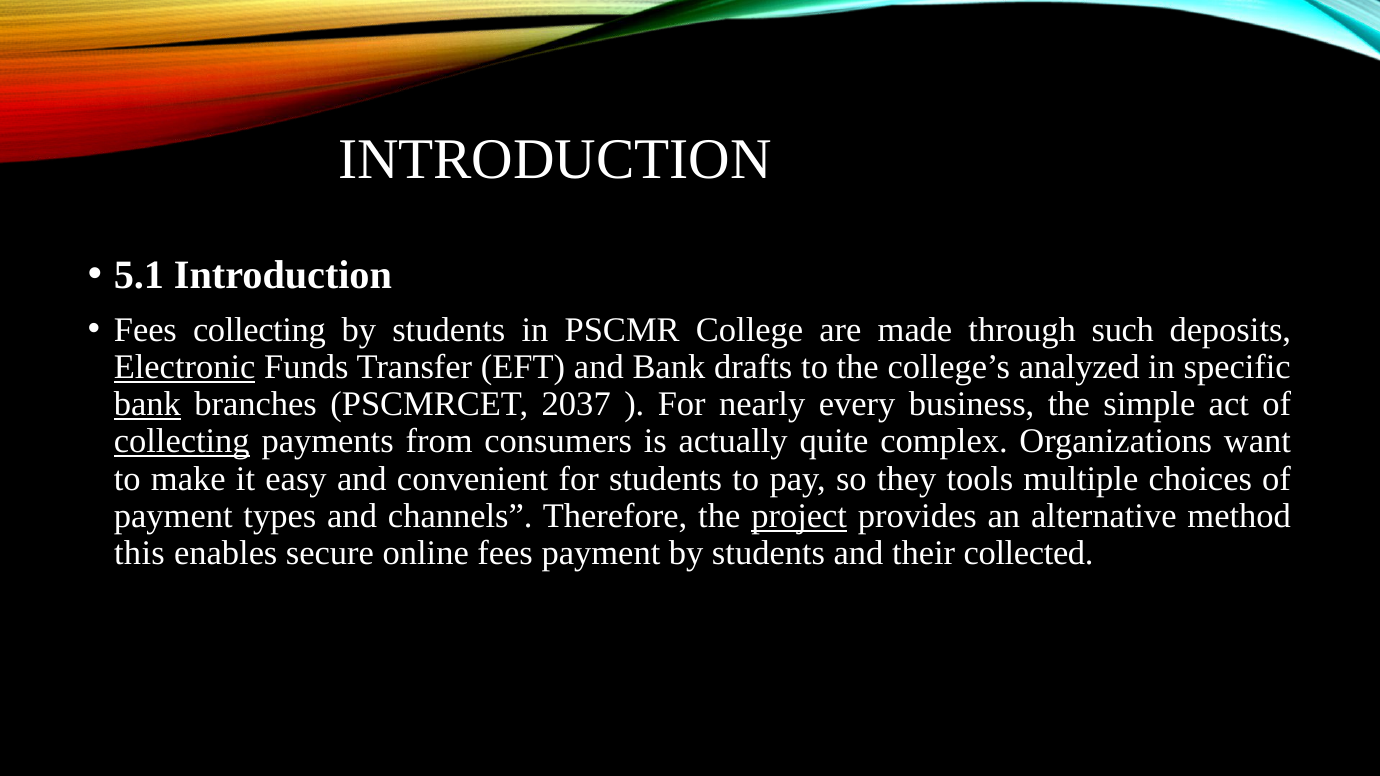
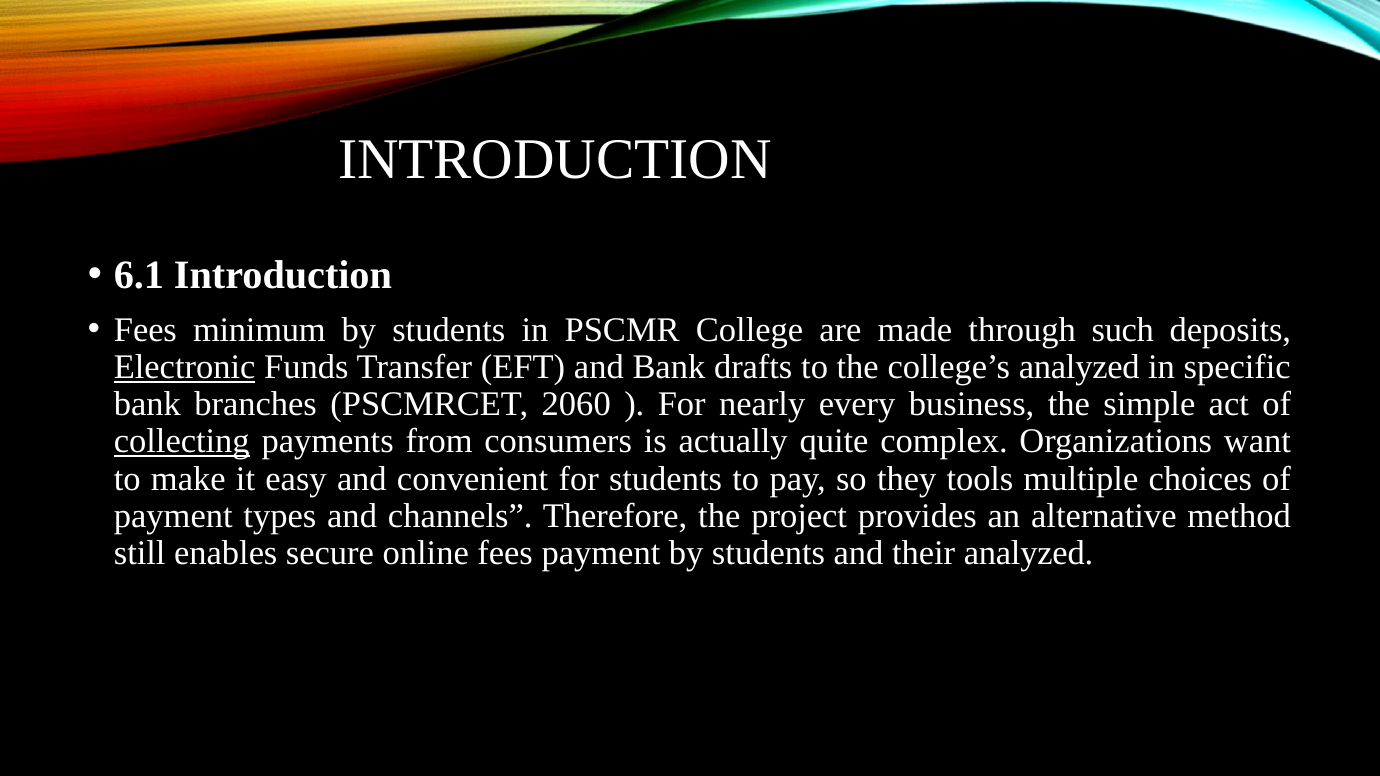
5.1: 5.1 -> 6.1
Fees collecting: collecting -> minimum
bank at (147, 404) underline: present -> none
2037: 2037 -> 2060
project underline: present -> none
this: this -> still
their collected: collected -> analyzed
